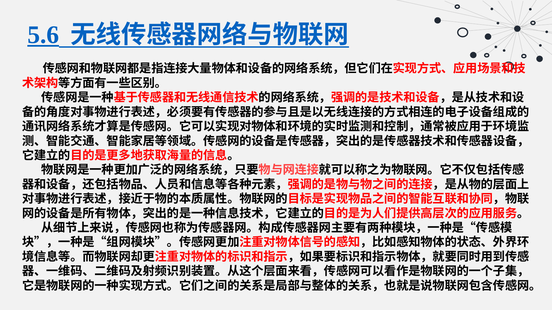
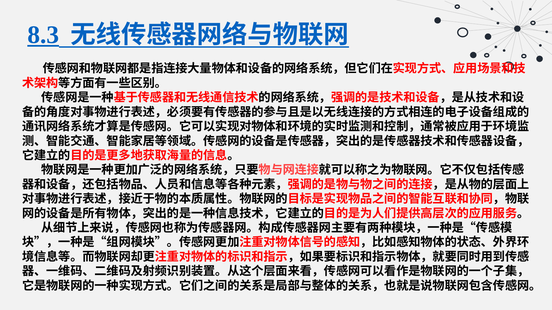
5.6: 5.6 -> 8.3
